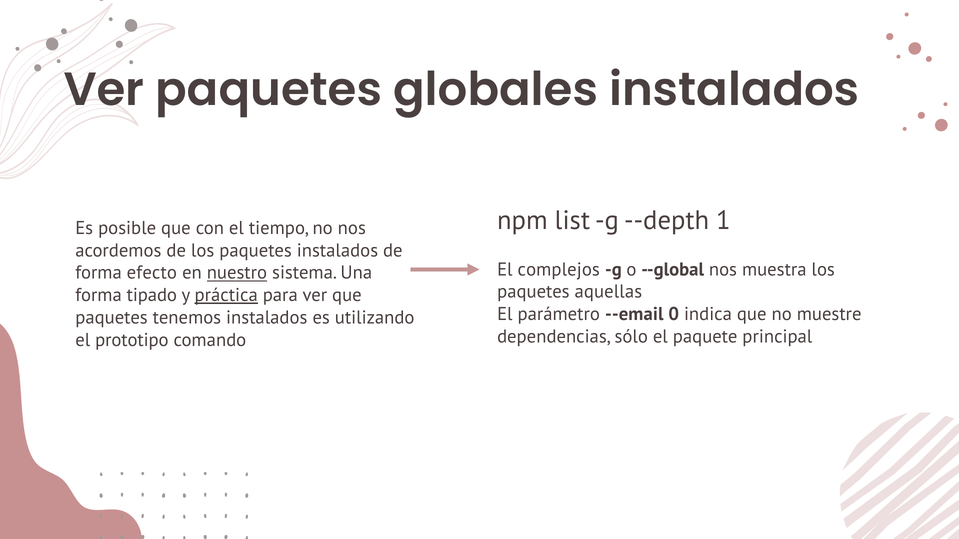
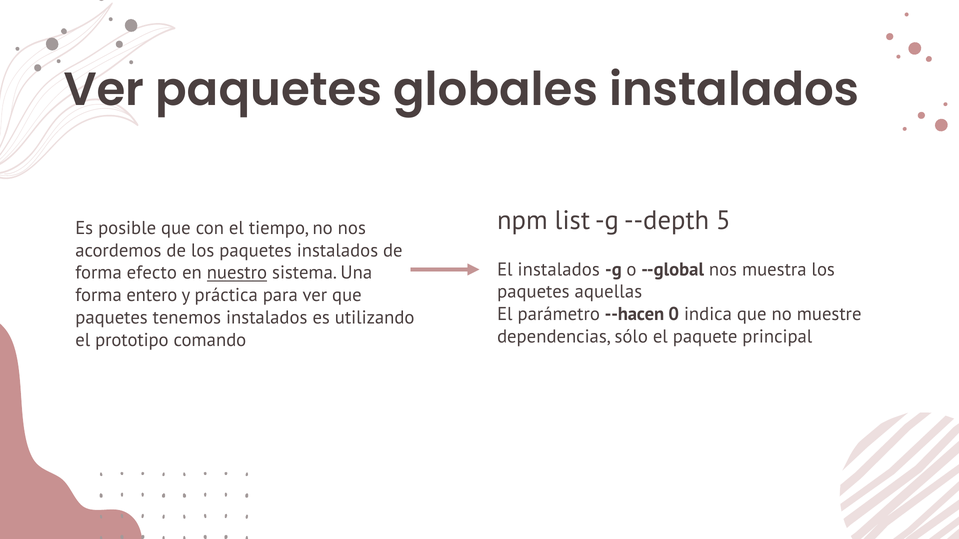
1: 1 -> 5
El complejos: complejos -> instalados
tipado: tipado -> entero
práctica underline: present -> none
--email: --email -> --hacen
